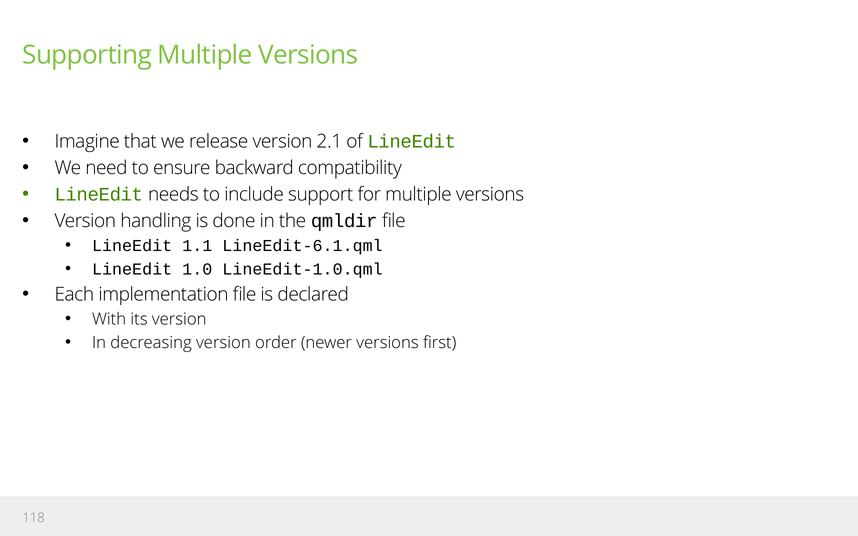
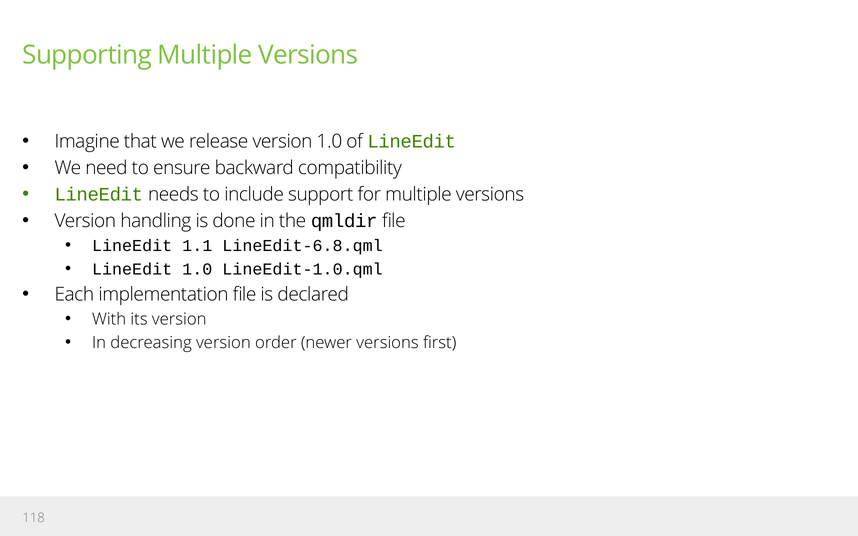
version 2.1: 2.1 -> 1.0
LineEdit-6.1.qml: LineEdit-6.1.qml -> LineEdit-6.8.qml
